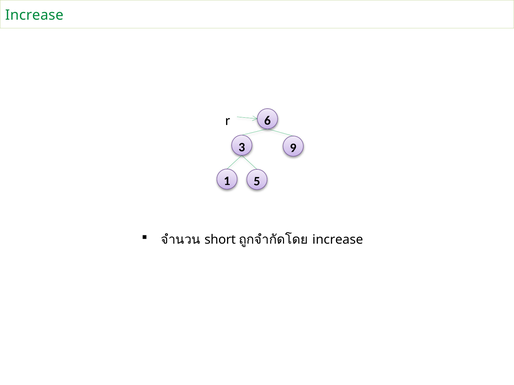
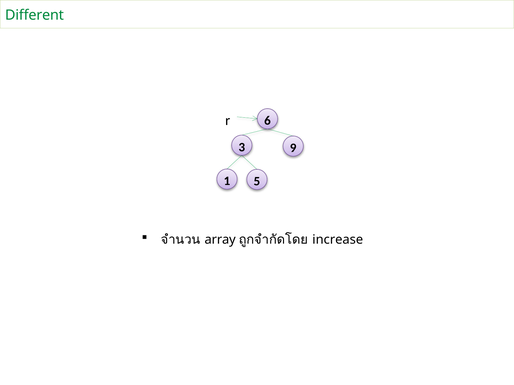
Increase at (34, 15): Increase -> Different
short: short -> array
